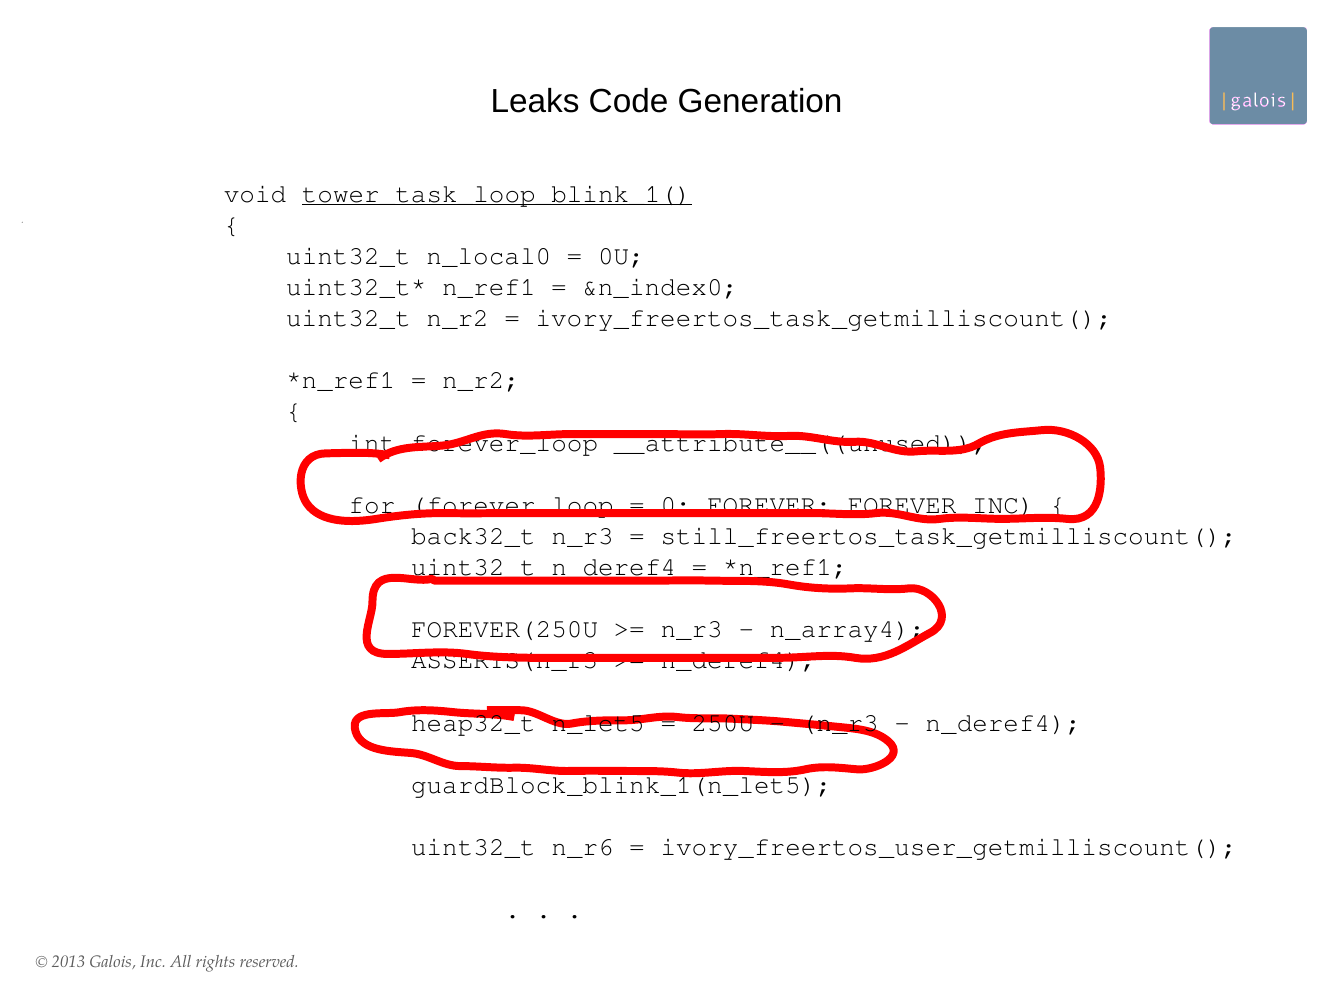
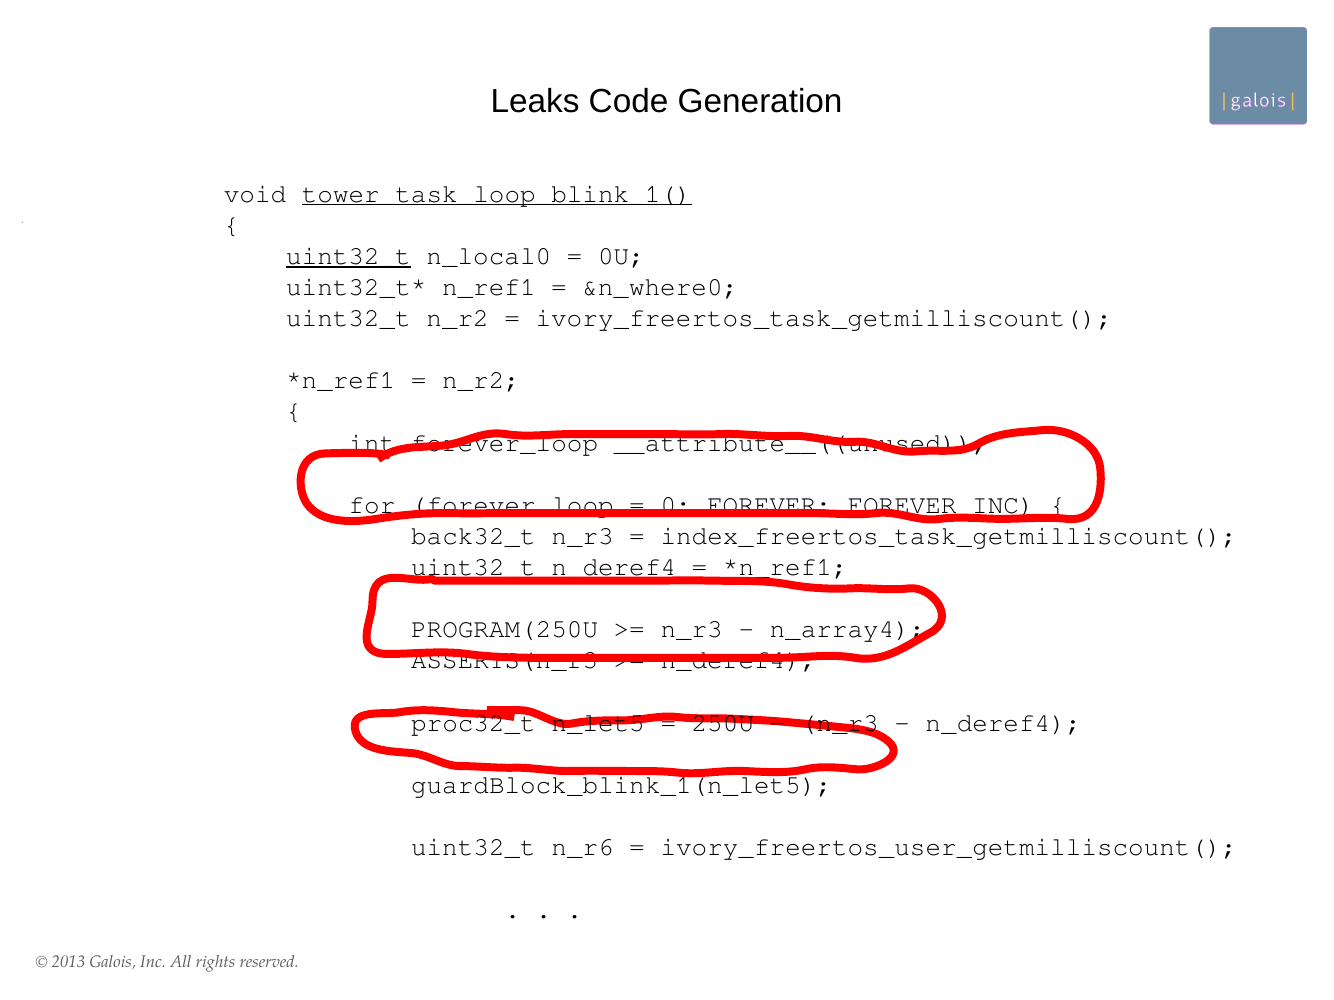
uint32_t at (348, 256) underline: none -> present
&n_index0: &n_index0 -> &n_where0
still_freertos_task_getmilliscount(: still_freertos_task_getmilliscount( -> index_freertos_task_getmilliscount(
FOREVER(250U: FOREVER(250U -> PROGRAM(250U
heap32_t: heap32_t -> proc32_t
